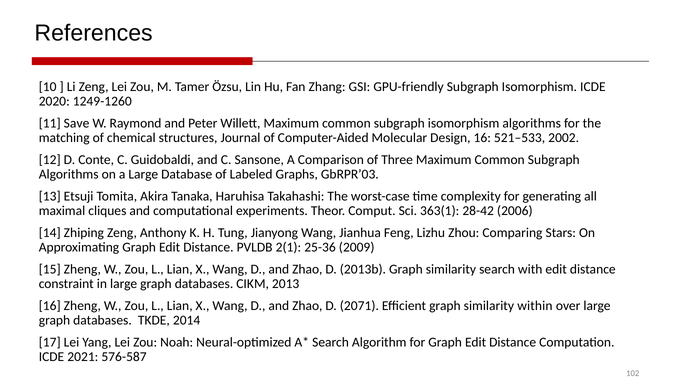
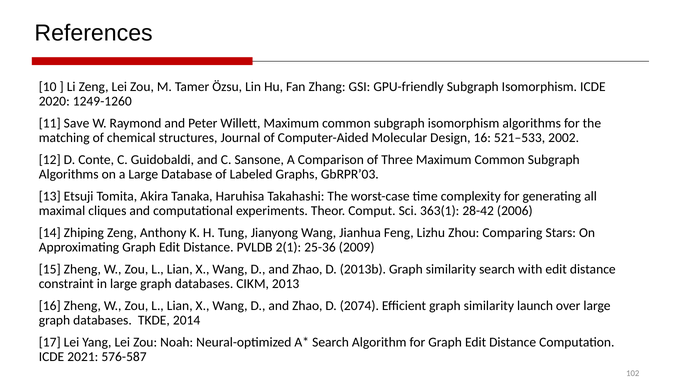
2071: 2071 -> 2074
within: within -> launch
